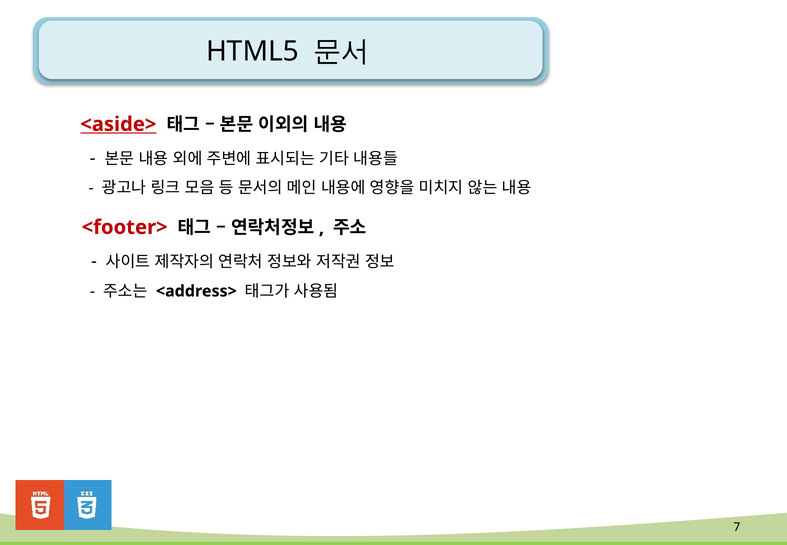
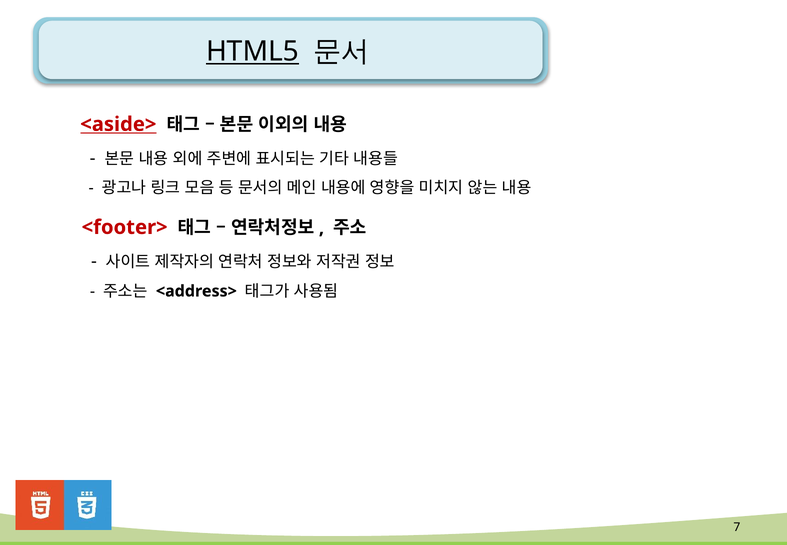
HTML5 underline: none -> present
